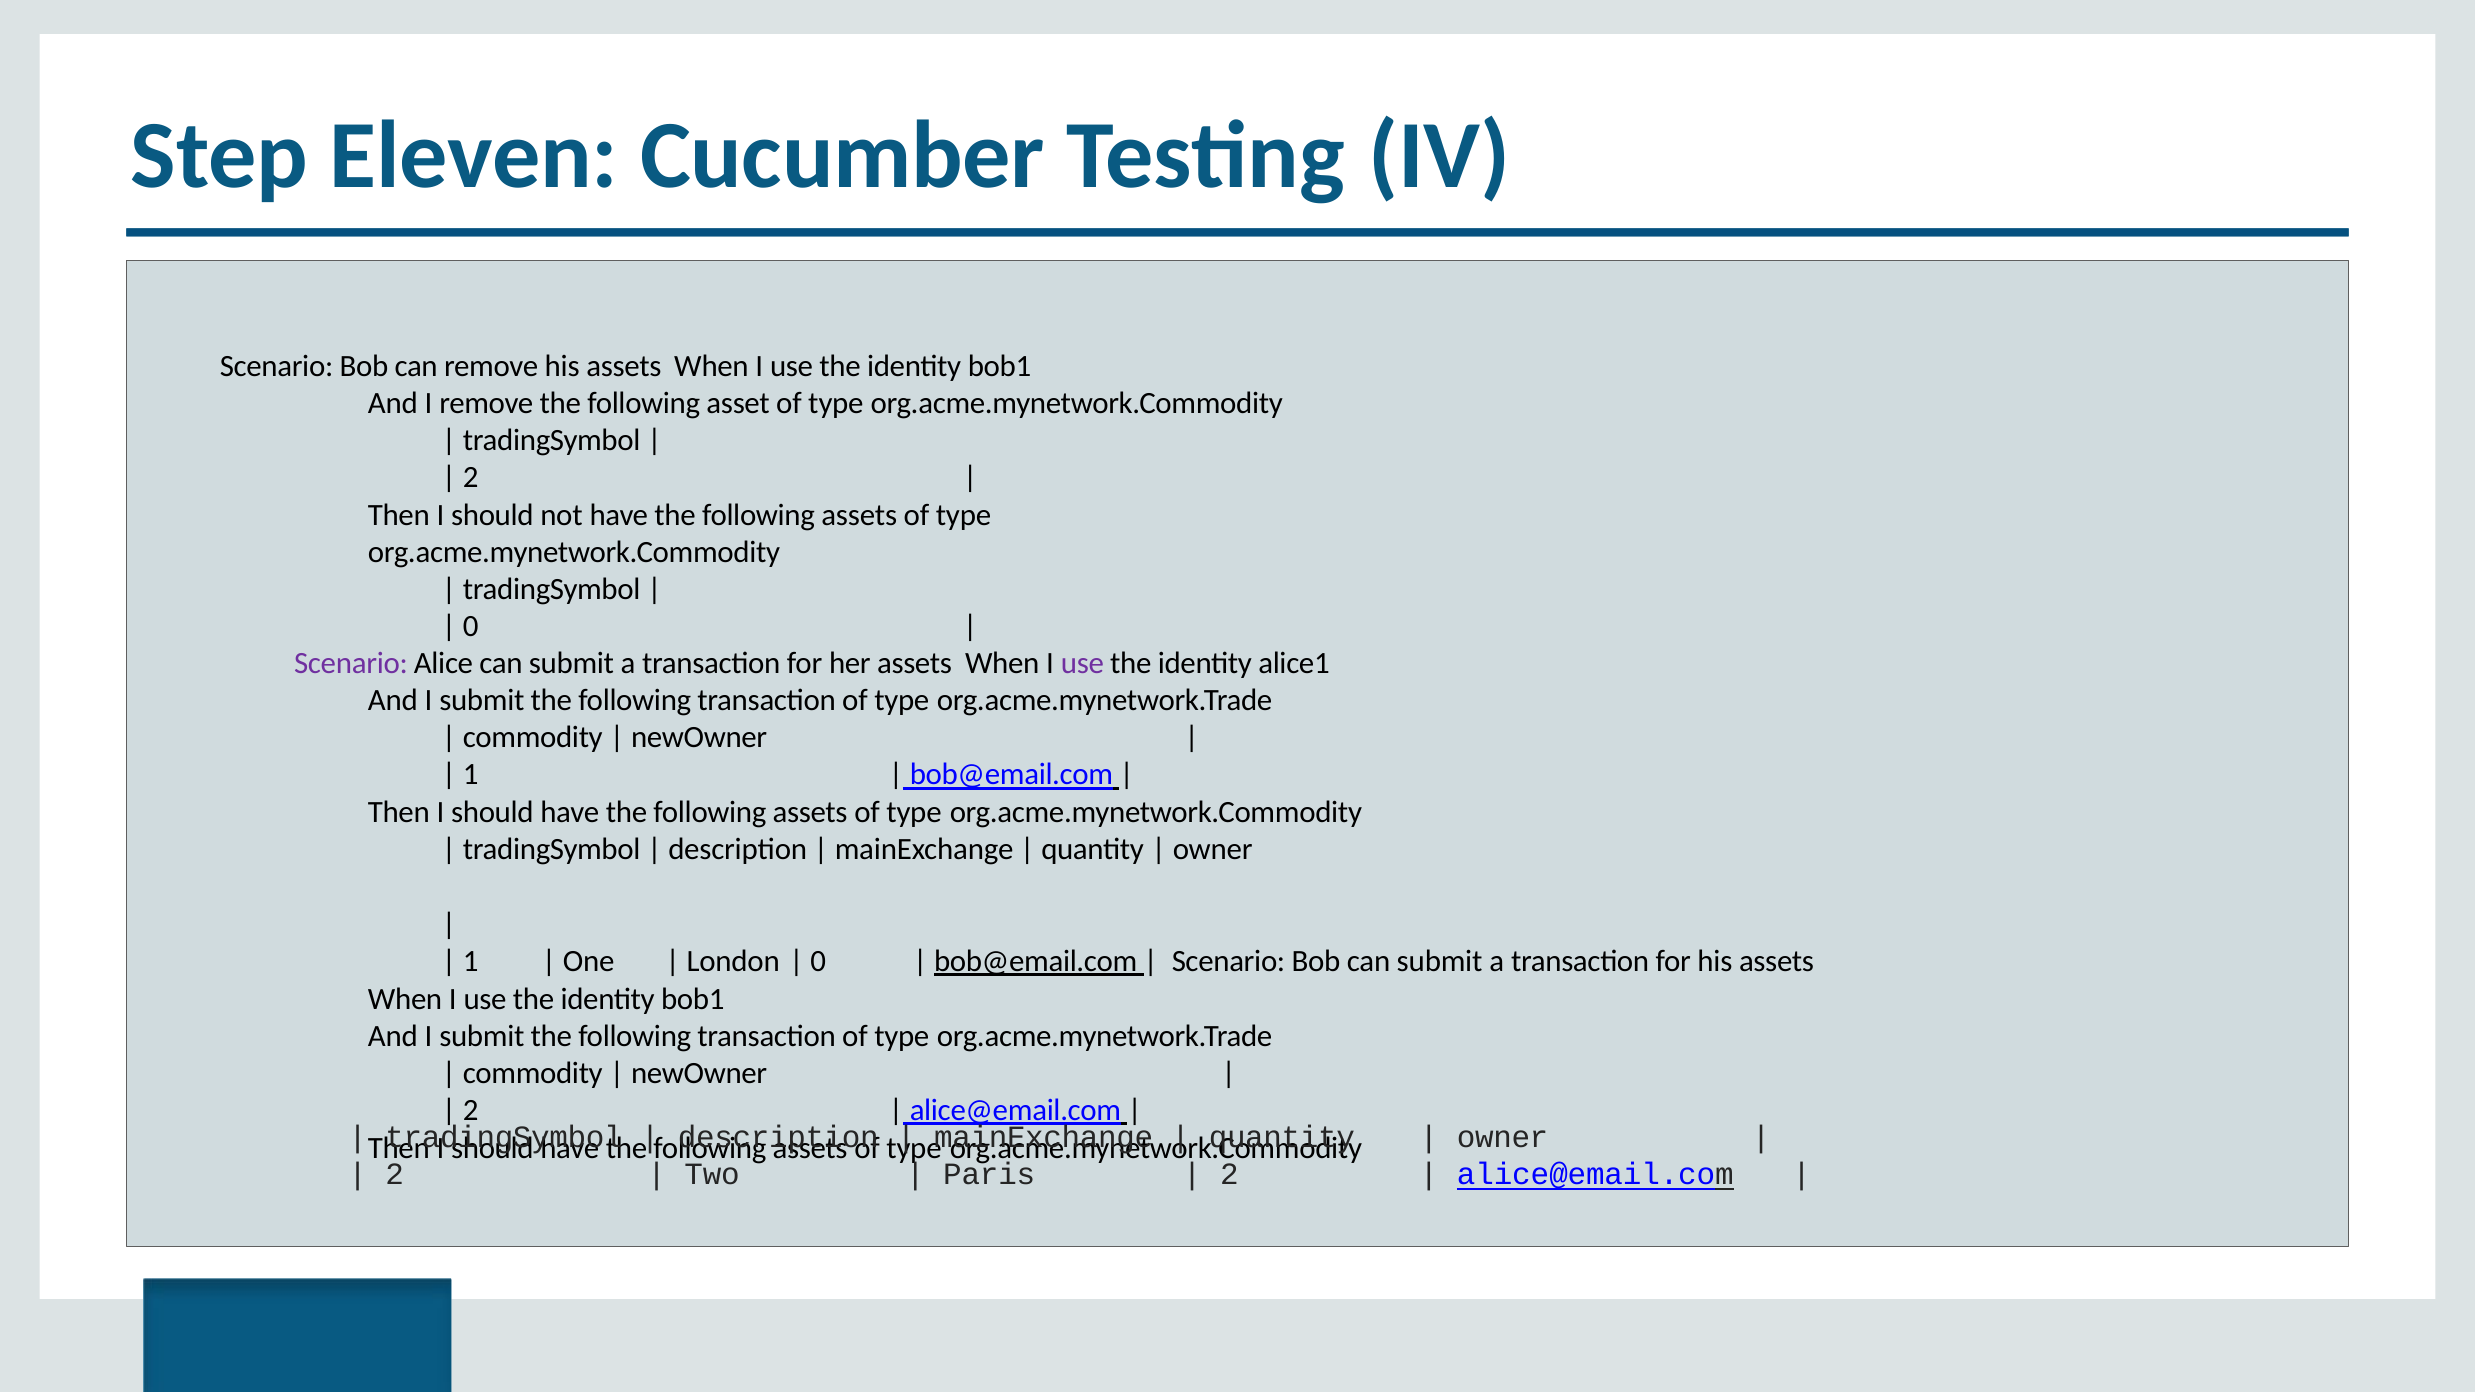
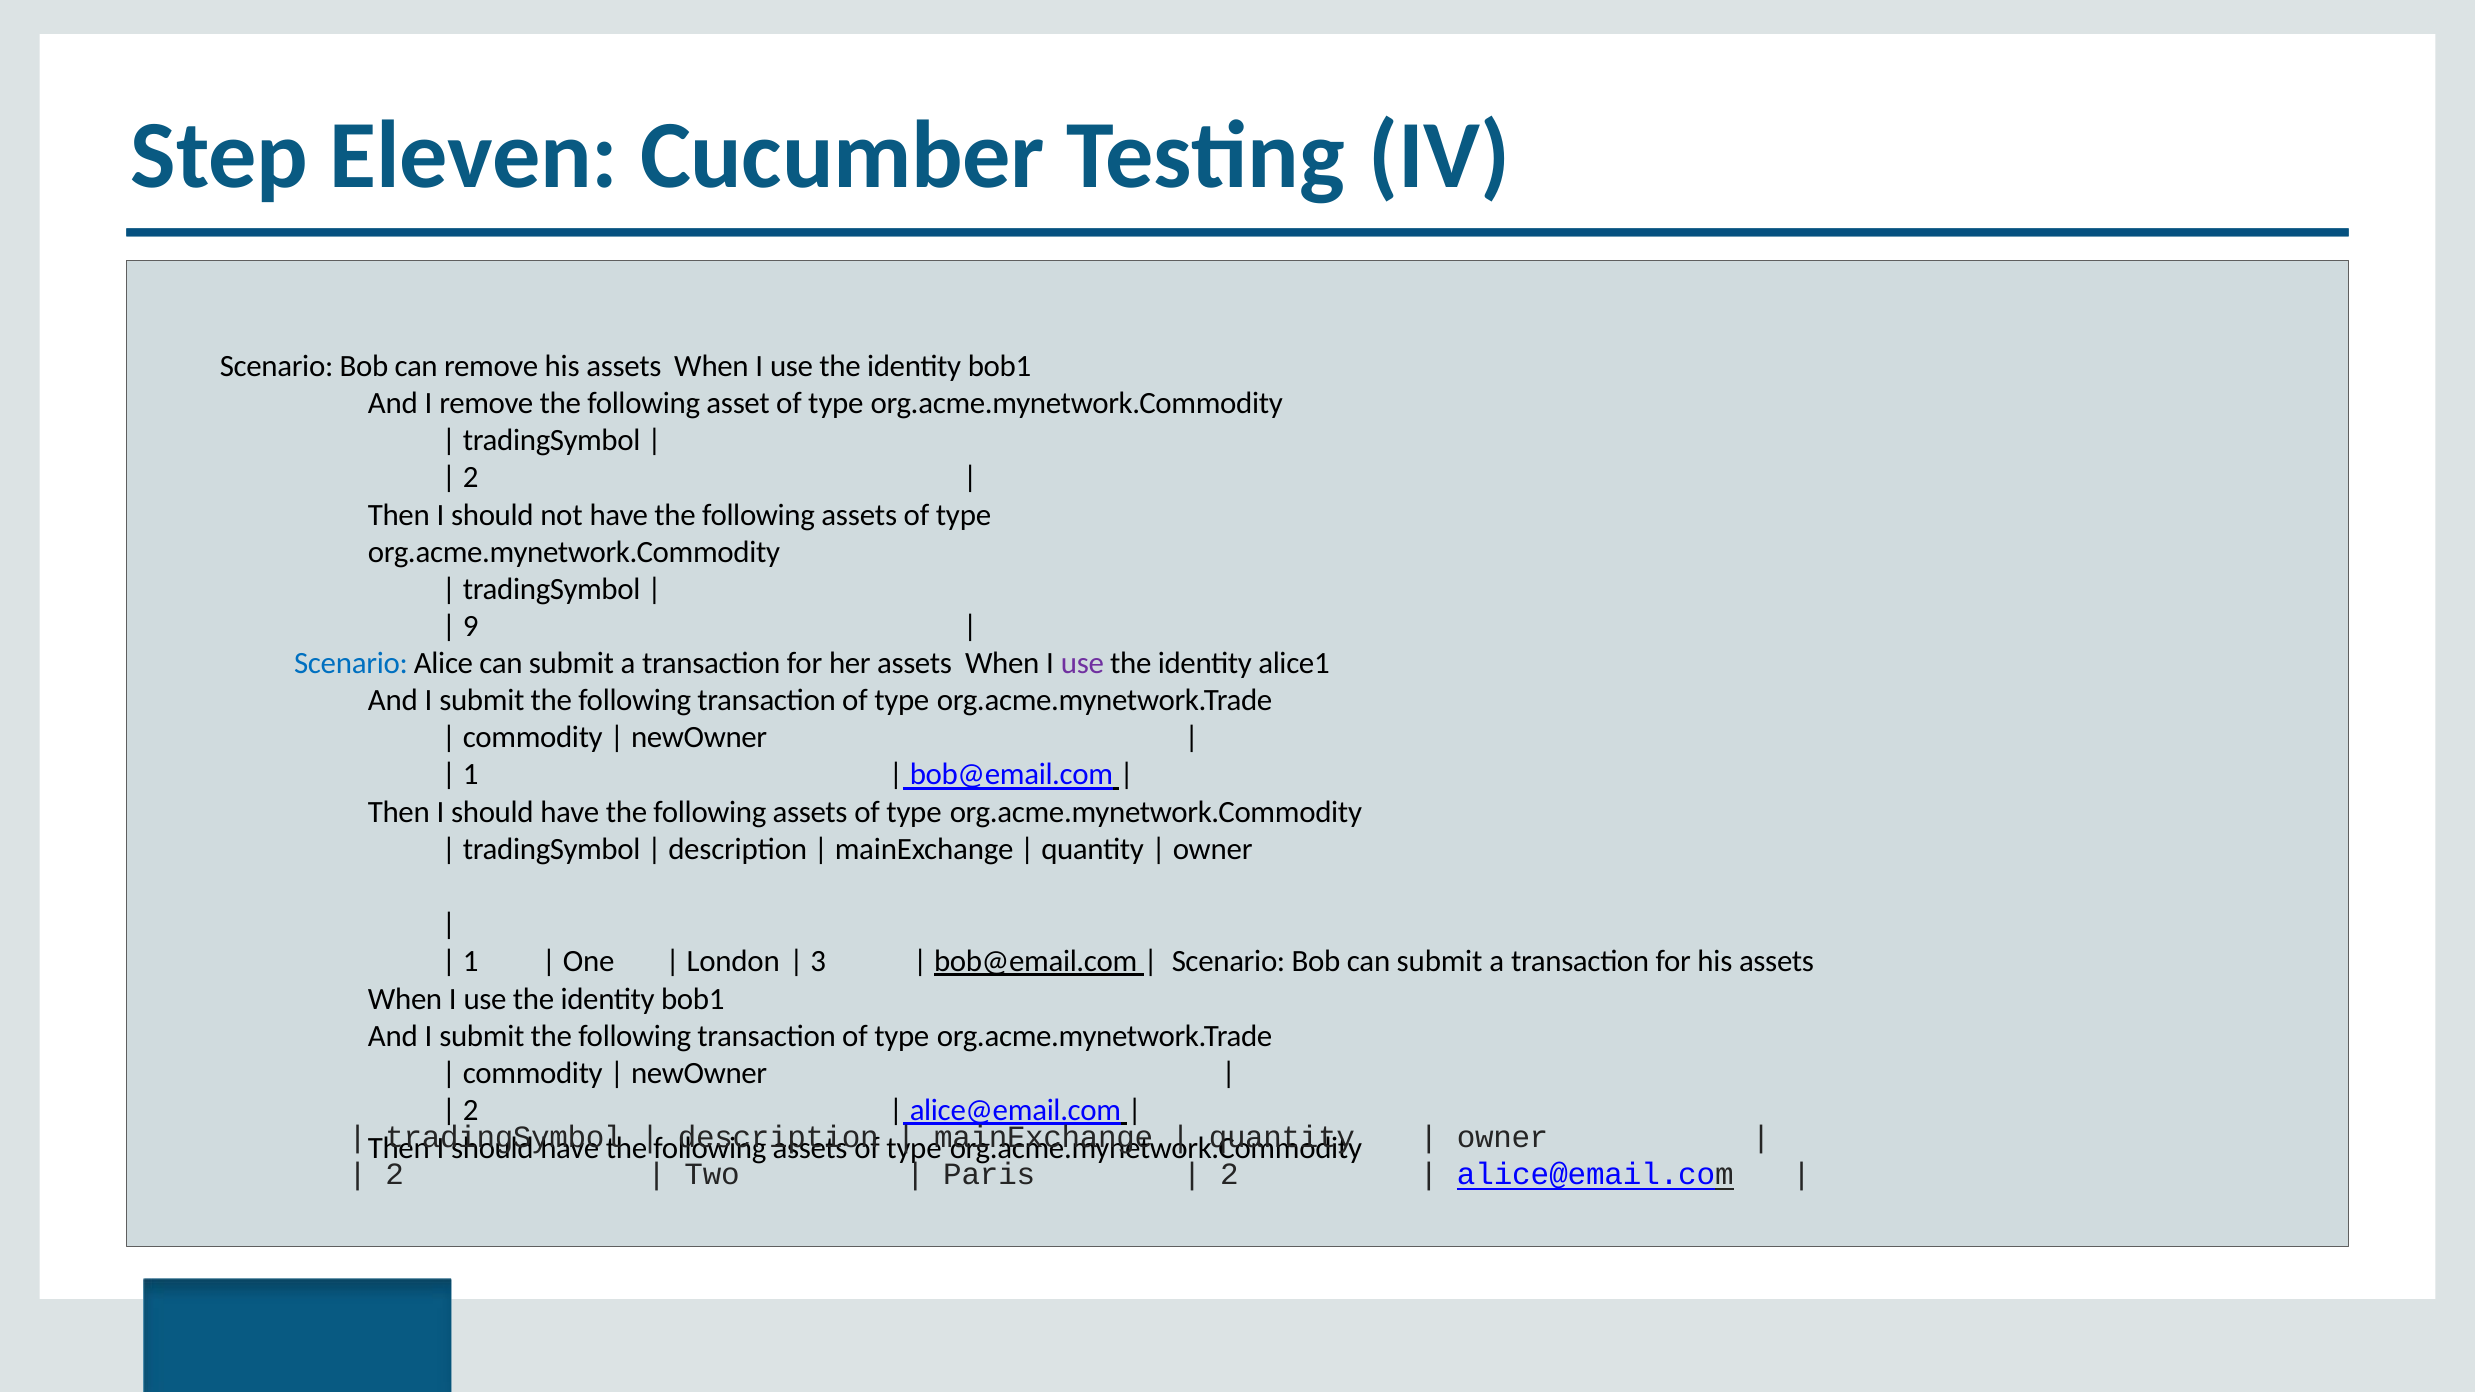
0 at (471, 626): 0 -> 9
Scenario at (351, 663) colour: purple -> blue
0 at (818, 961): 0 -> 3
